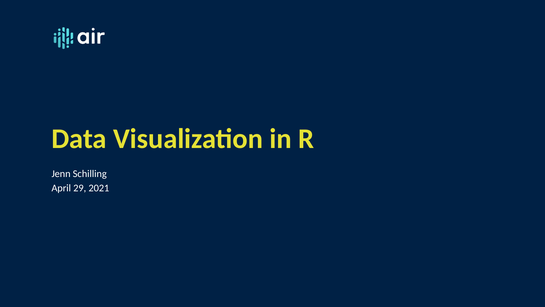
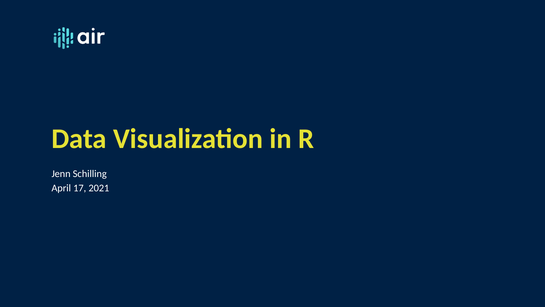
29: 29 -> 17
